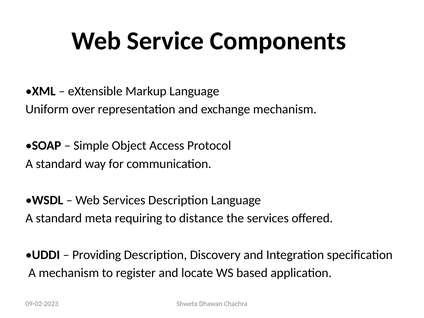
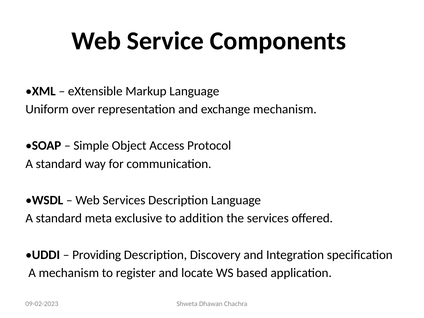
requiring: requiring -> exclusive
distance: distance -> addition
